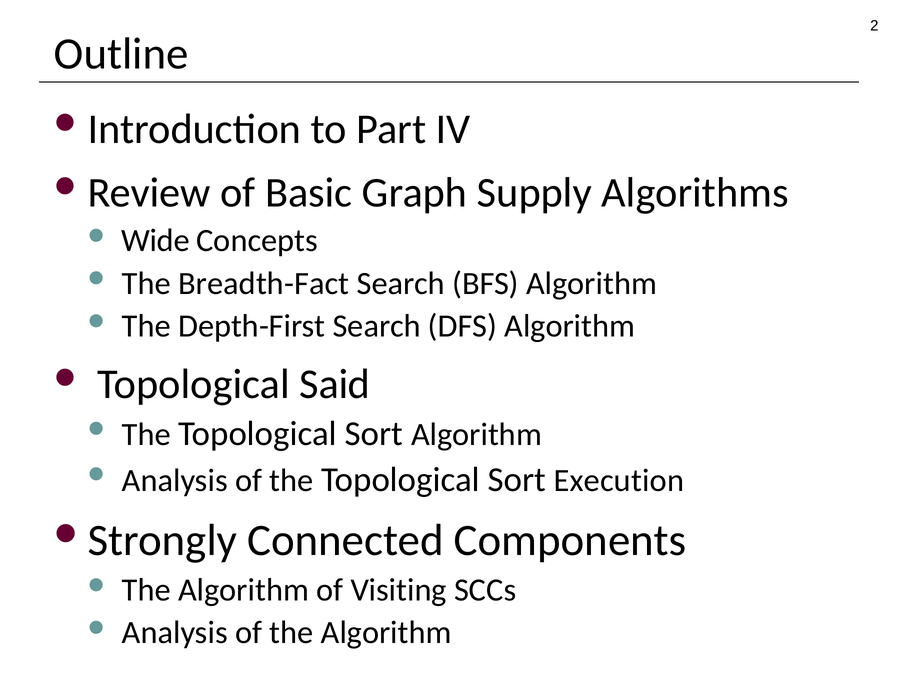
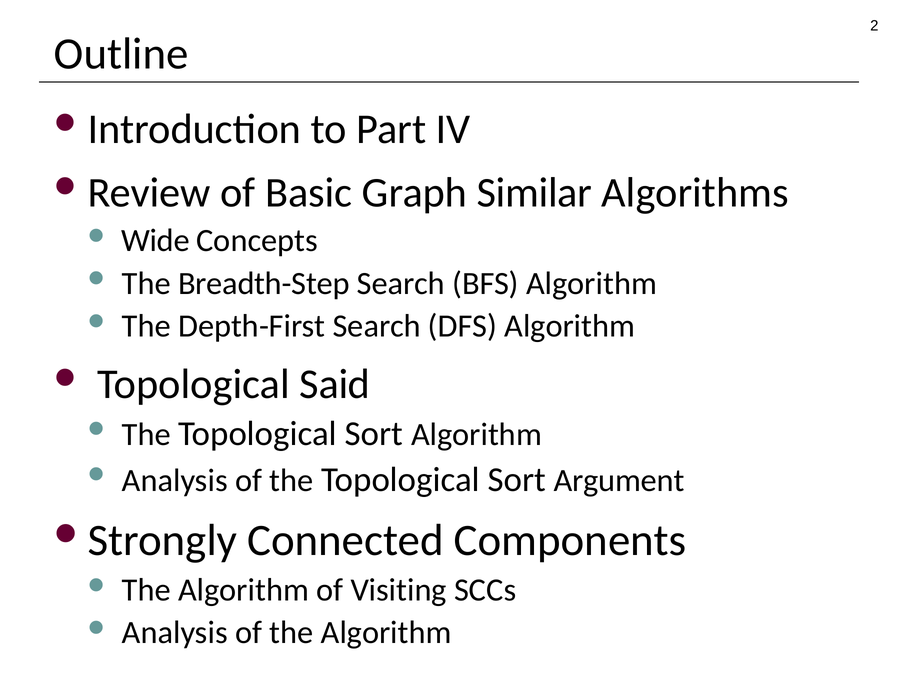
Supply: Supply -> Similar
Breadth-Fact: Breadth-Fact -> Breadth-Step
Execution: Execution -> Argument
